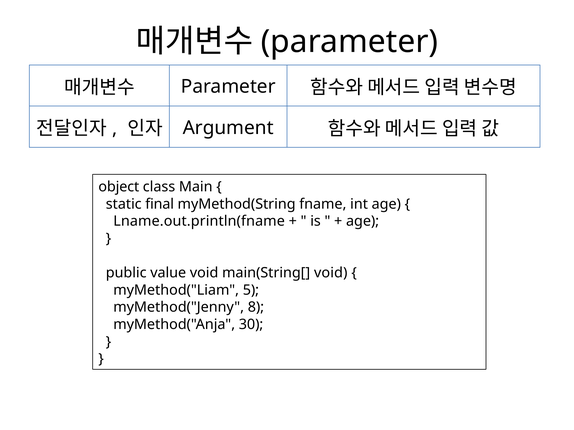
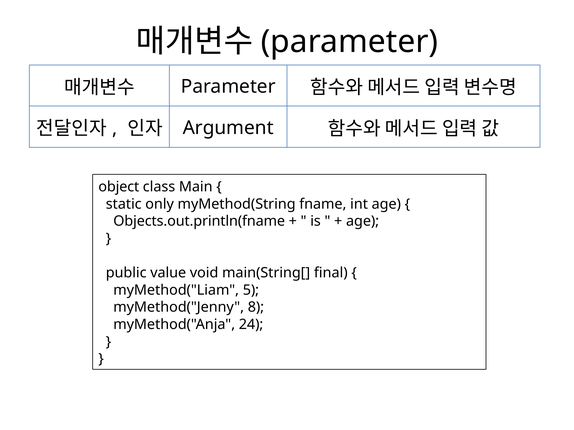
final: final -> only
Lname.out.println(fname: Lname.out.println(fname -> Objects.out.println(fname
main(String[ void: void -> final
30: 30 -> 24
